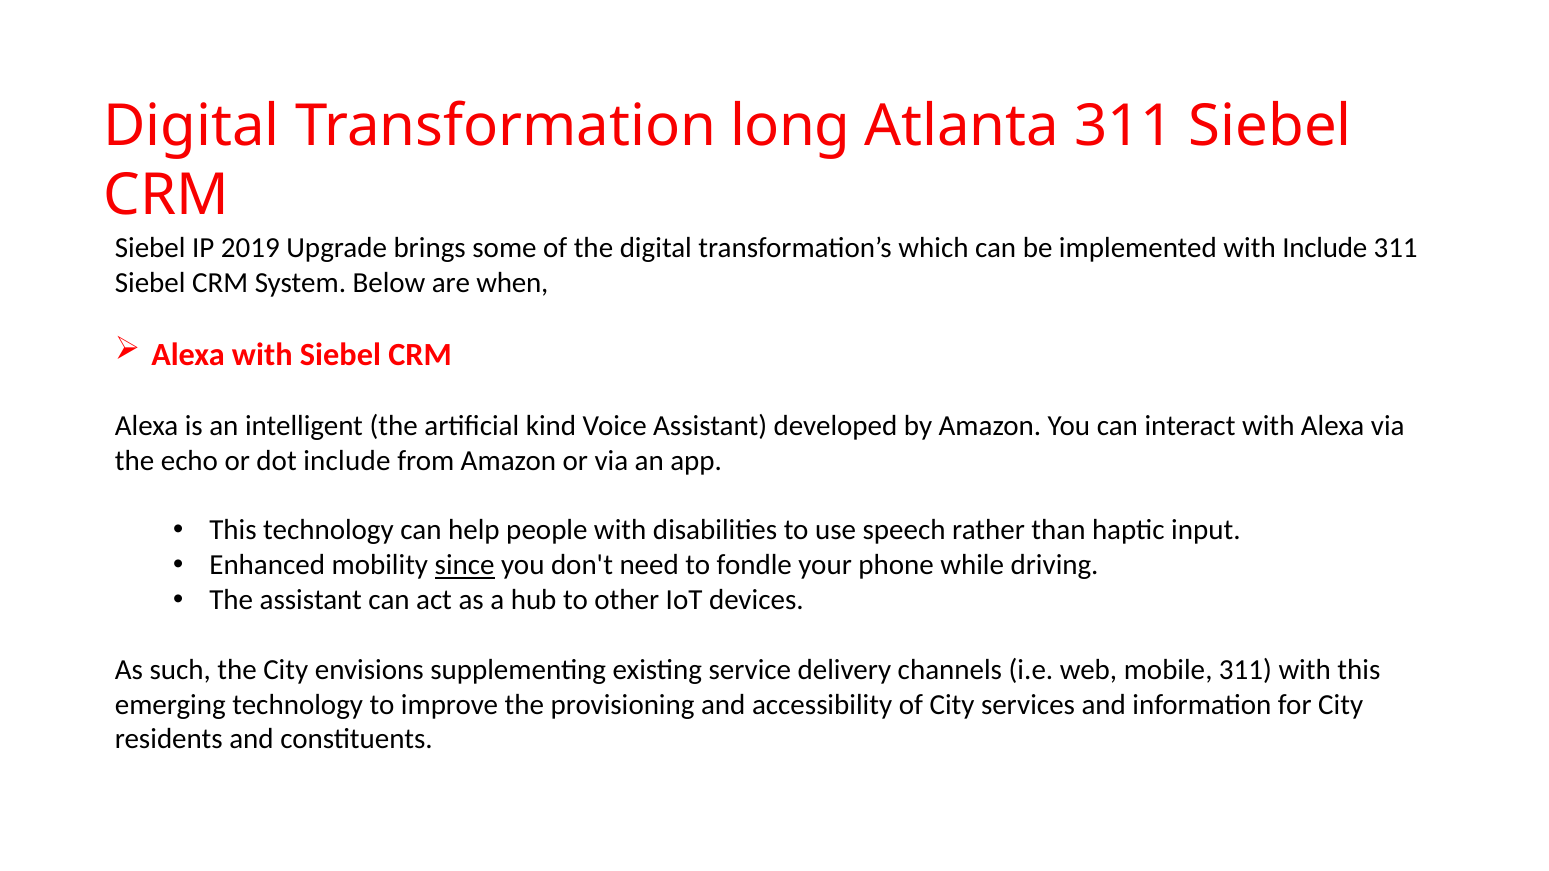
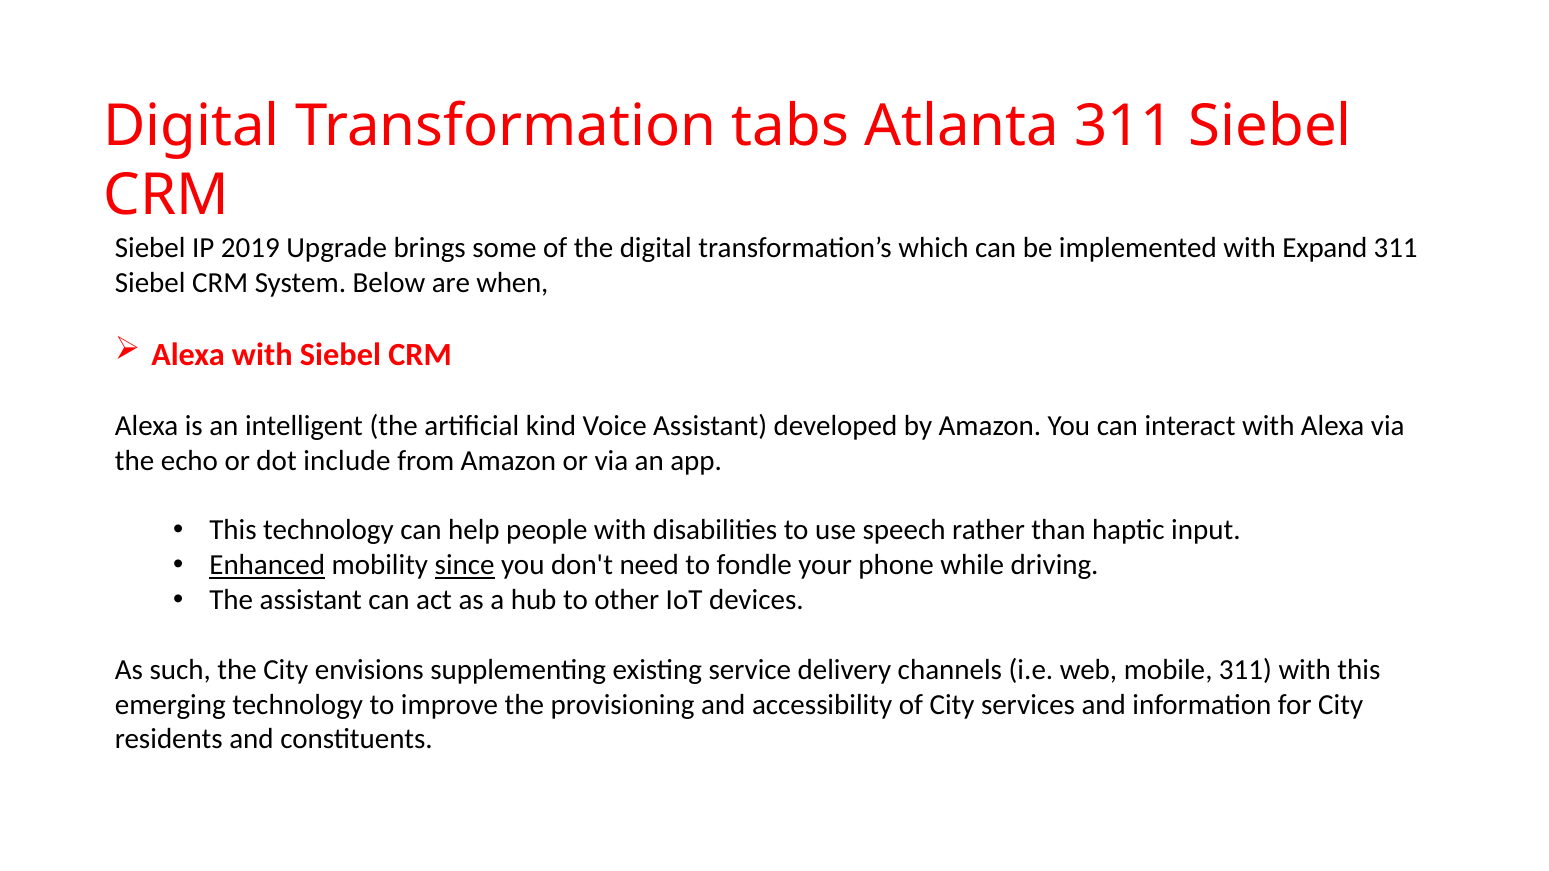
long: long -> tabs
with Include: Include -> Expand
Enhanced underline: none -> present
